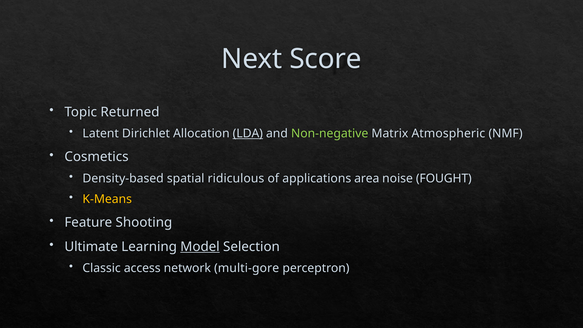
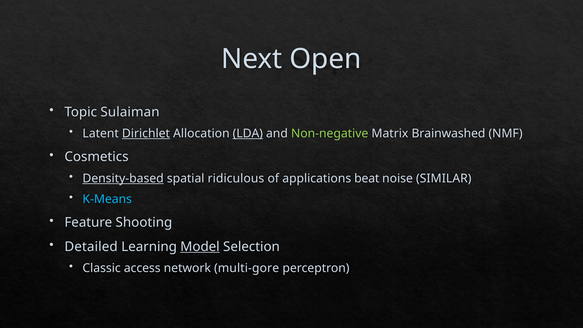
Score: Score -> Open
Returned: Returned -> Sulaiman
Dirichlet underline: none -> present
Atmospheric: Atmospheric -> Brainwashed
Density-based underline: none -> present
area: area -> beat
FOUGHT: FOUGHT -> SIMILAR
K-Means colour: yellow -> light blue
Ultimate: Ultimate -> Detailed
